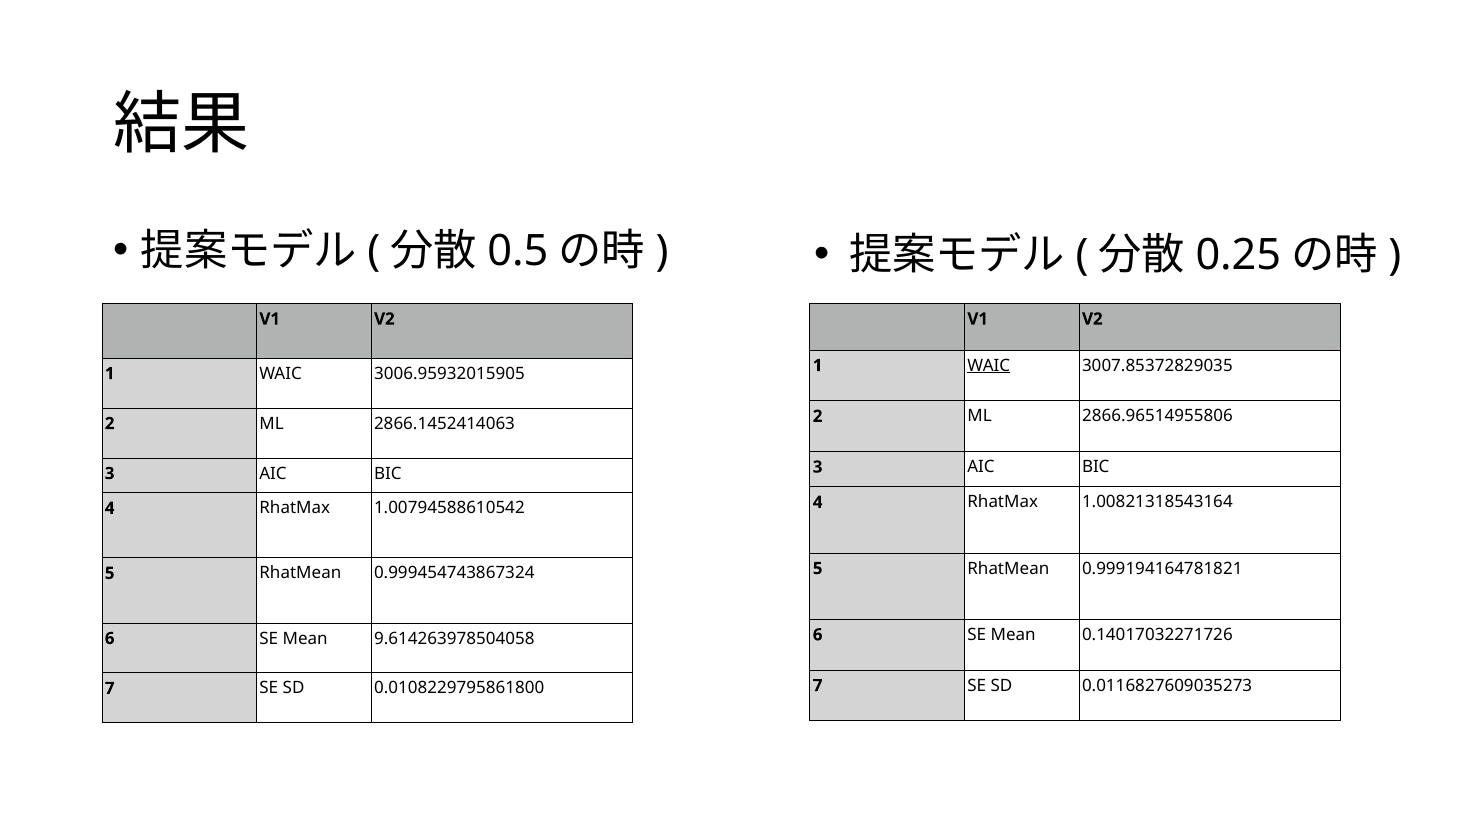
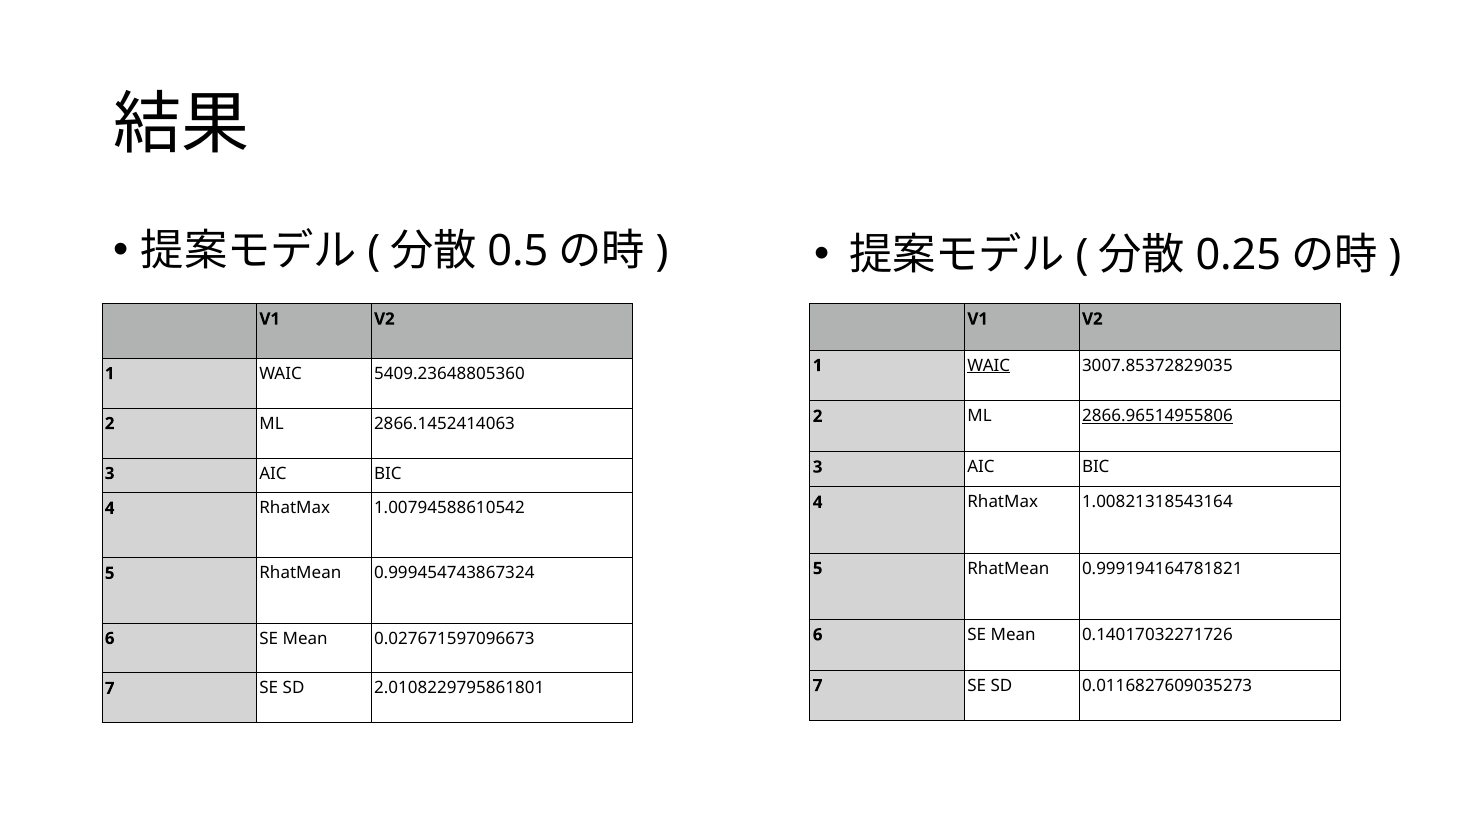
3006.95932015905: 3006.95932015905 -> 5409.23648805360
2866.96514955806 underline: none -> present
9.614263978504058: 9.614263978504058 -> 0.027671597096673
0.0108229795861800: 0.0108229795861800 -> 2.0108229795861801
